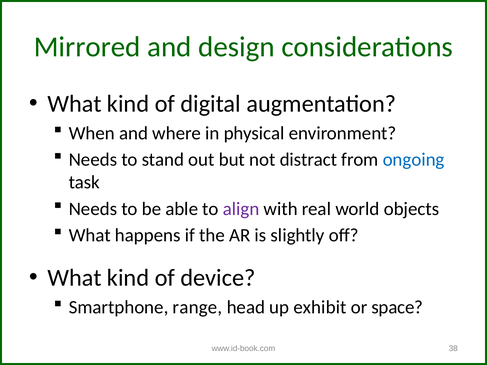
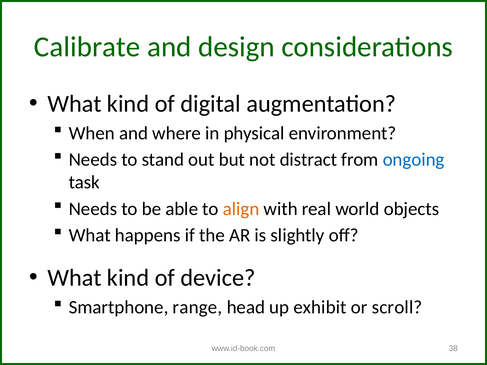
Mirrored: Mirrored -> Calibrate
align colour: purple -> orange
space: space -> scroll
